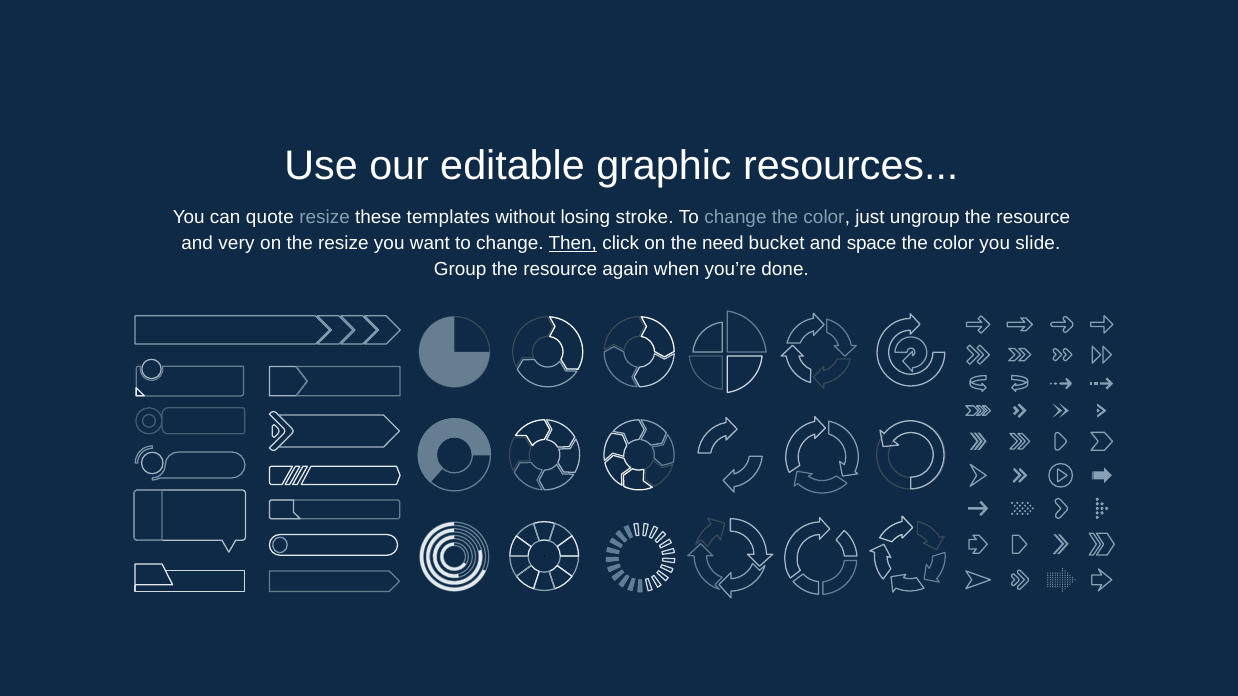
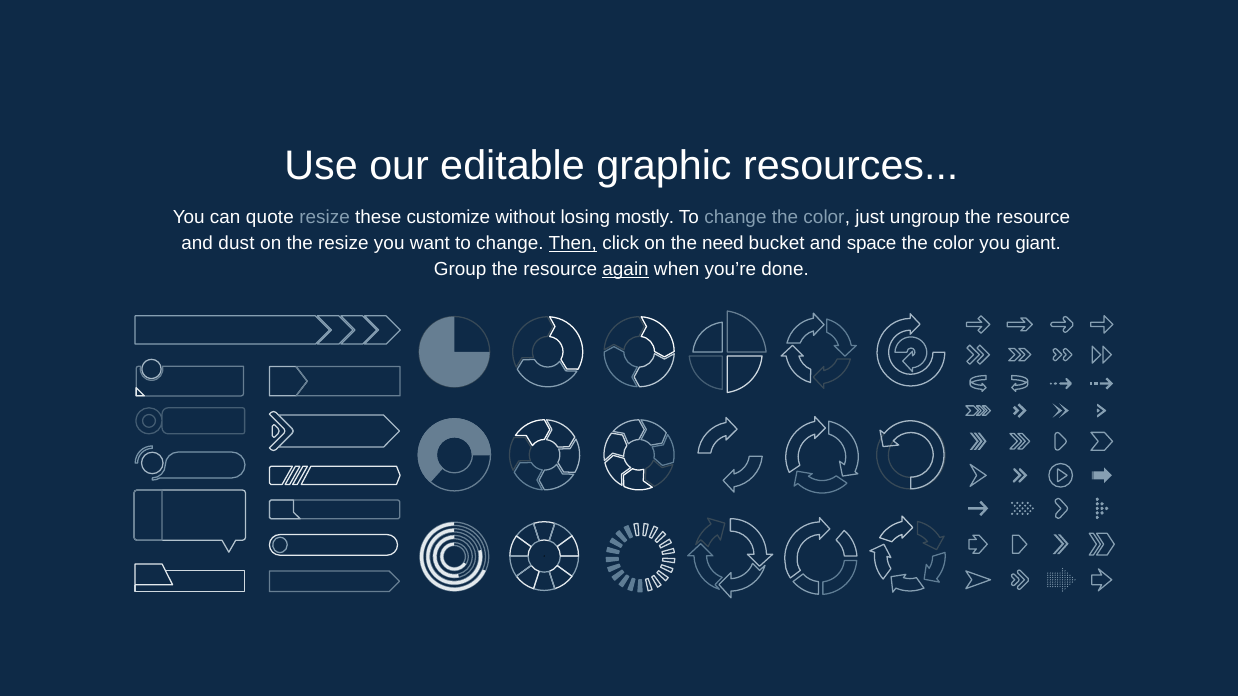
templates: templates -> customize
stroke: stroke -> mostly
very: very -> dust
slide: slide -> giant
again underline: none -> present
